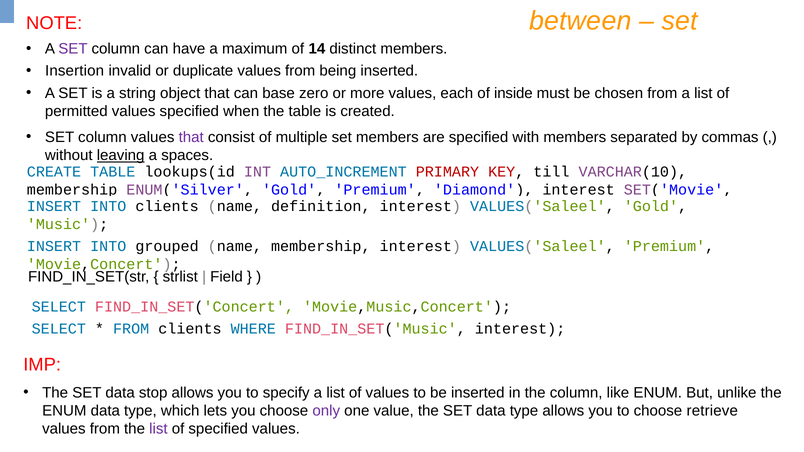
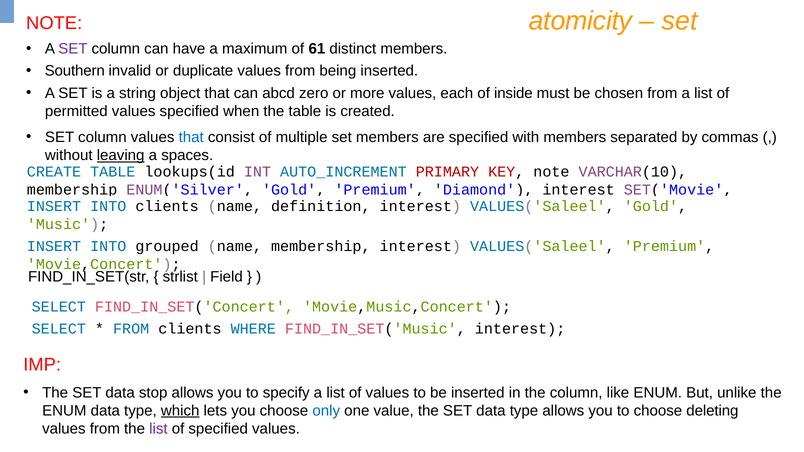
between: between -> atomicity
14: 14 -> 61
Insertion: Insertion -> Southern
base: base -> abcd
that at (191, 137) colour: purple -> blue
KEY till: till -> note
which underline: none -> present
only colour: purple -> blue
retrieve: retrieve -> deleting
